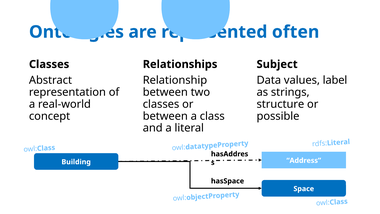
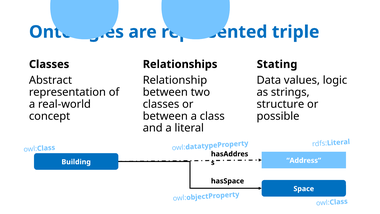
often: often -> triple
Subject: Subject -> Stating
label: label -> logic
